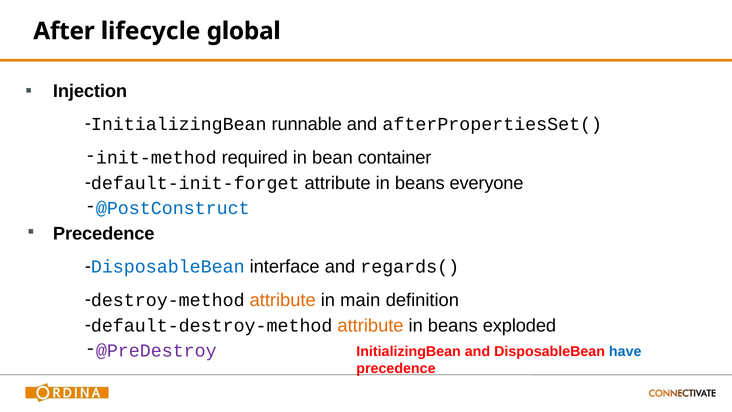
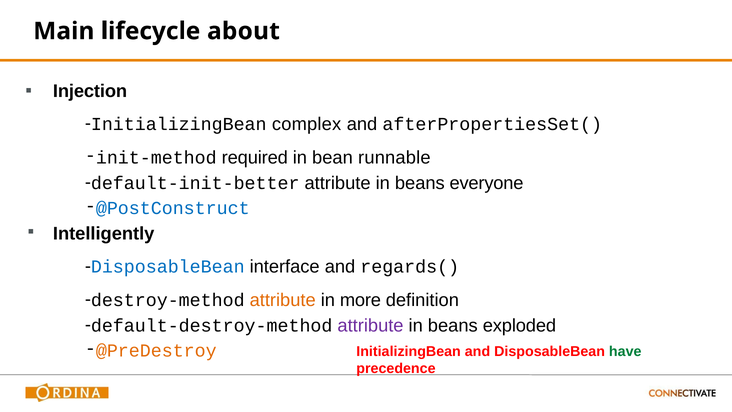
After: After -> Main
global: global -> about
runnable: runnable -> complex
container: container -> runnable
default-init-forget: default-init-forget -> default-init-better
Precedence at (104, 233): Precedence -> Intelligently
main: main -> more
attribute at (371, 325) colour: orange -> purple
@PreDestroy colour: purple -> orange
have colour: blue -> green
